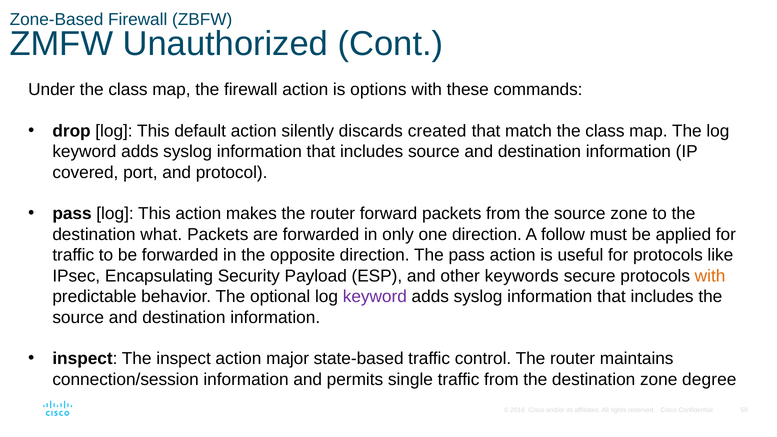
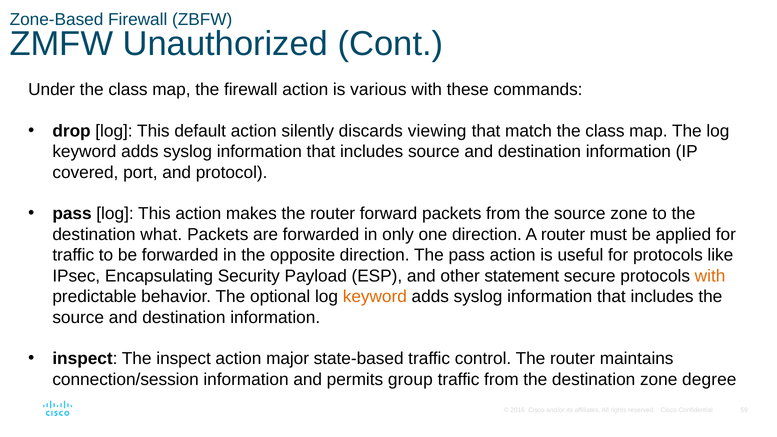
options: options -> various
created: created -> viewing
A follow: follow -> router
keywords: keywords -> statement
keyword at (375, 297) colour: purple -> orange
single: single -> group
